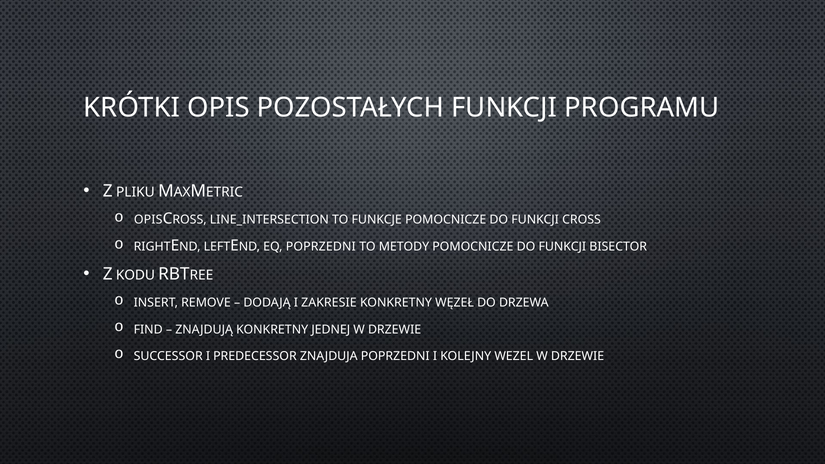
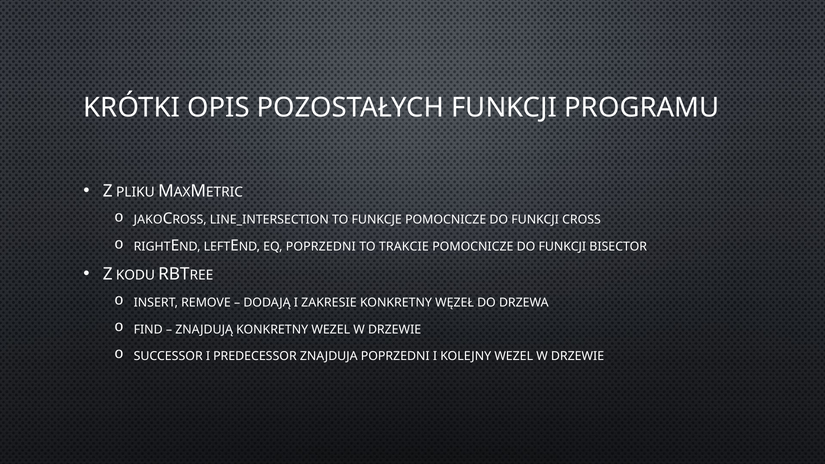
OPIS at (148, 220): OPIS -> JAKO
METODY: METODY -> TRAKCIE
KONKRETNY JEDNEJ: JEDNEJ -> WEZEL
